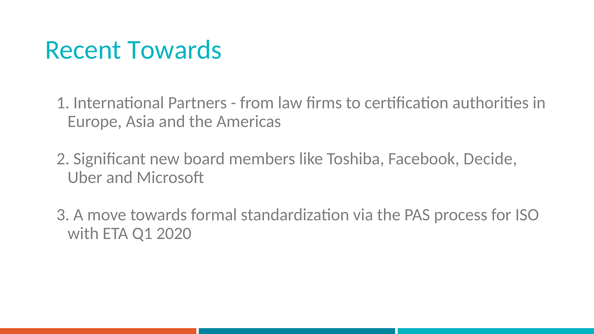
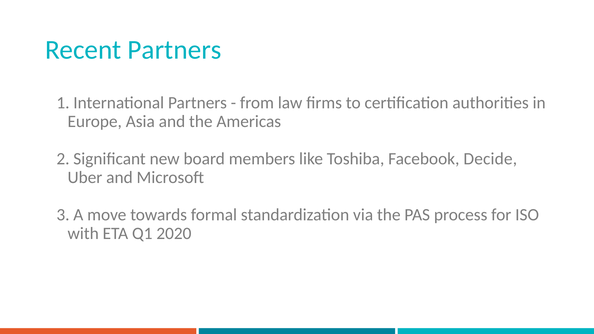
Recent Towards: Towards -> Partners
